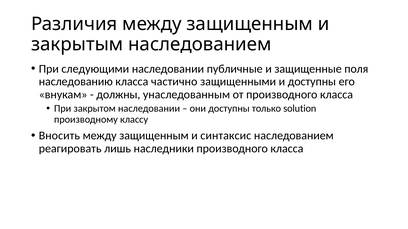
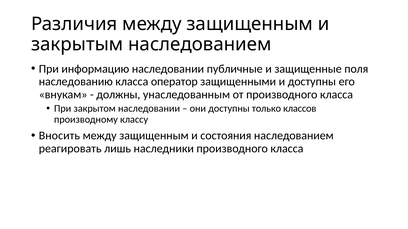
следующими: следующими -> информацию
частично: частично -> оператор
solution: solution -> классов
синтаксис: синтаксис -> состояния
